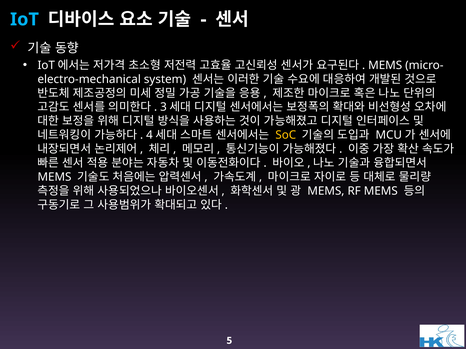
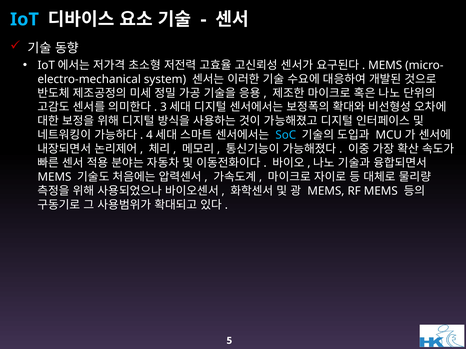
SoC colour: yellow -> light blue
